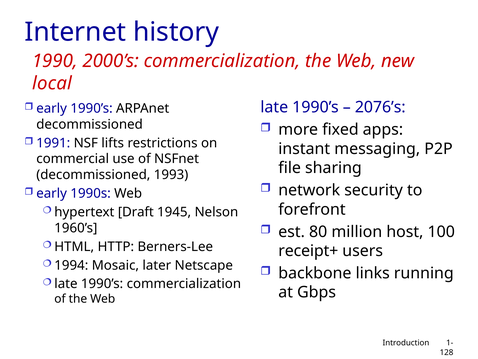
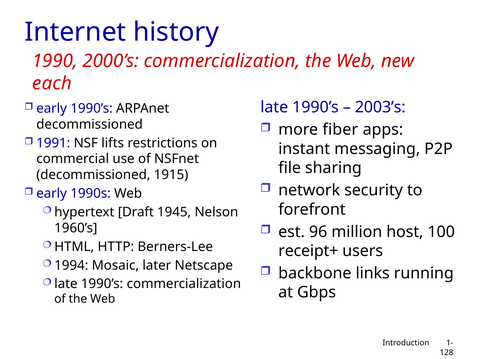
local: local -> each
2076’s: 2076’s -> 2003’s
fixed: fixed -> fiber
1993: 1993 -> 1915
80: 80 -> 96
